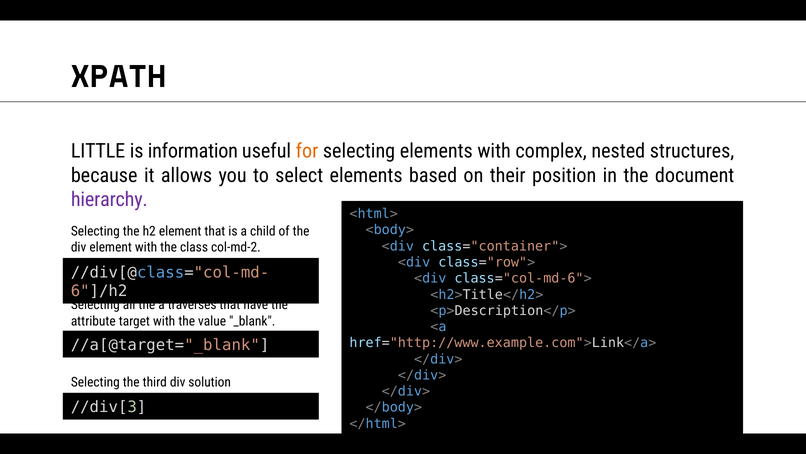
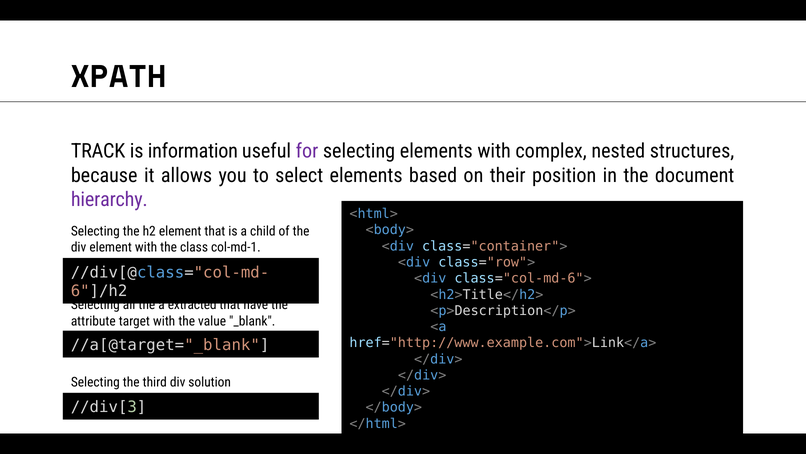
LITTLE: LITTLE -> TRACK
for colour: orange -> purple
col-md-2: col-md-2 -> col-md-1
traverses: traverses -> extracted
